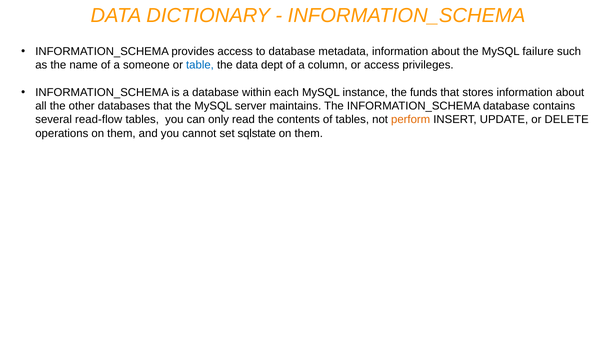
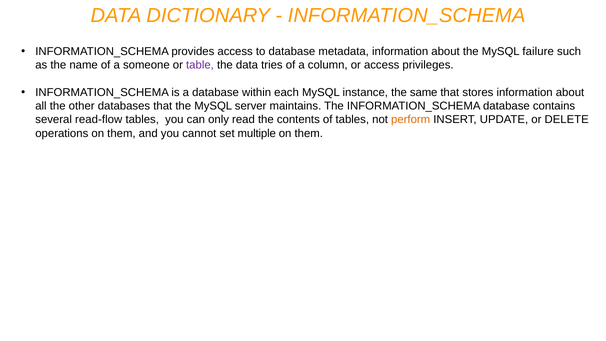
table colour: blue -> purple
dept: dept -> tries
funds: funds -> same
sqlstate: sqlstate -> multiple
